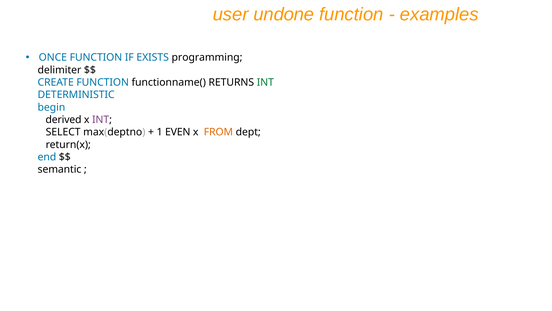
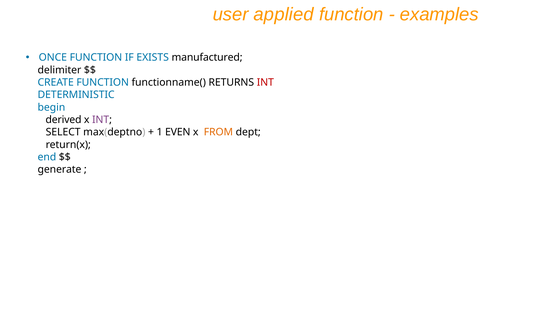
undone: undone -> applied
programming: programming -> manufactured
INT at (265, 82) colour: green -> red
semantic: semantic -> generate
